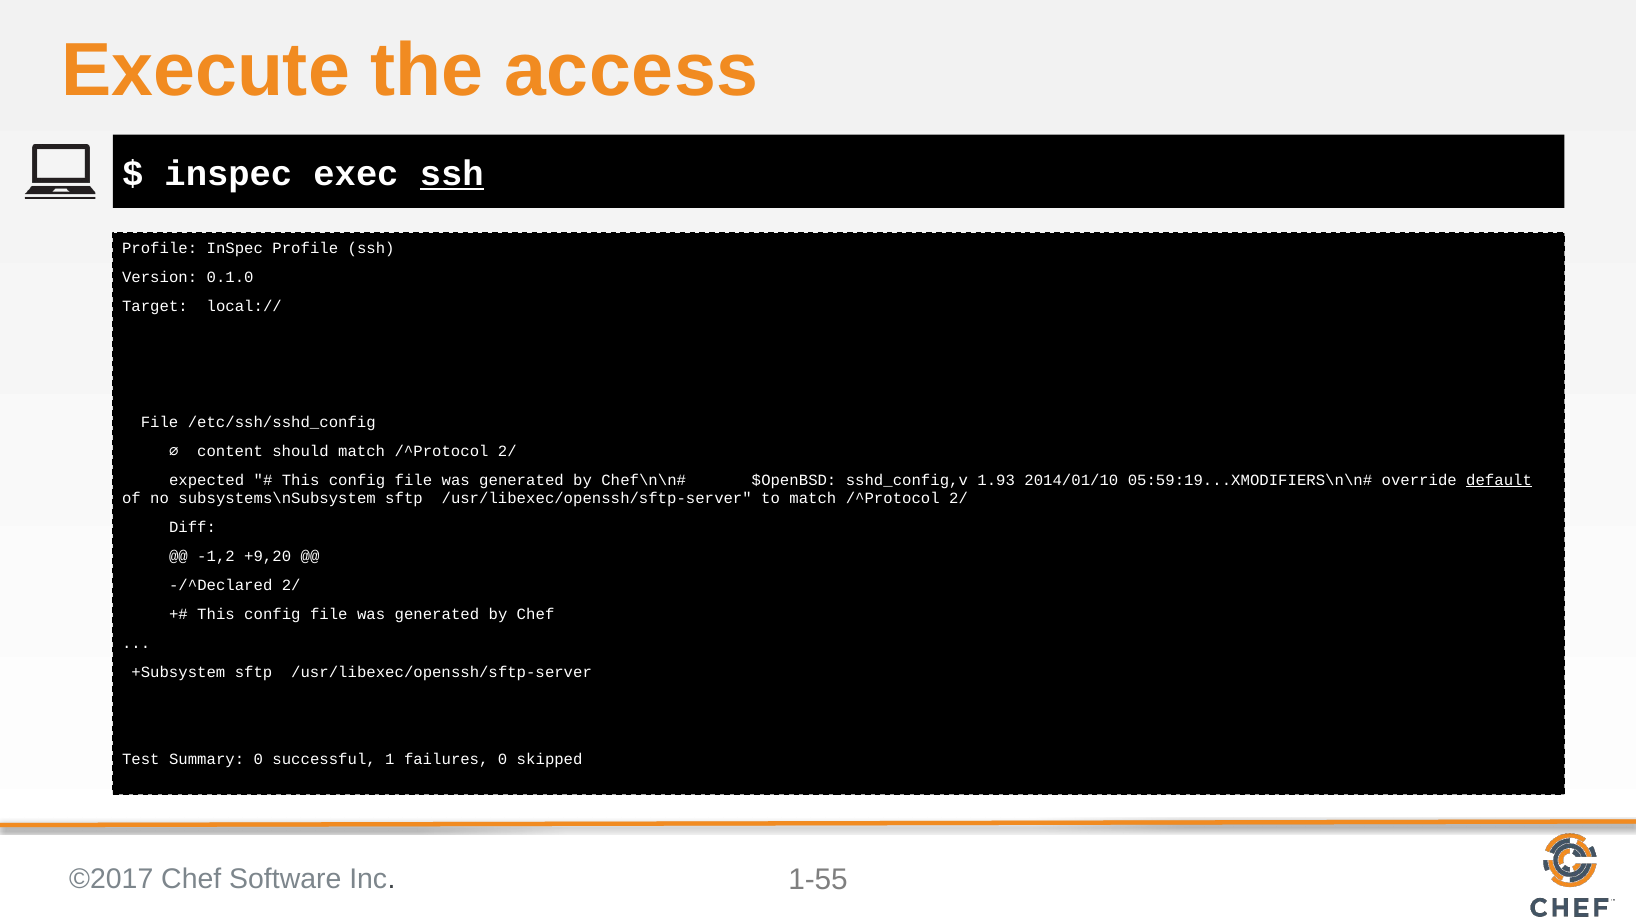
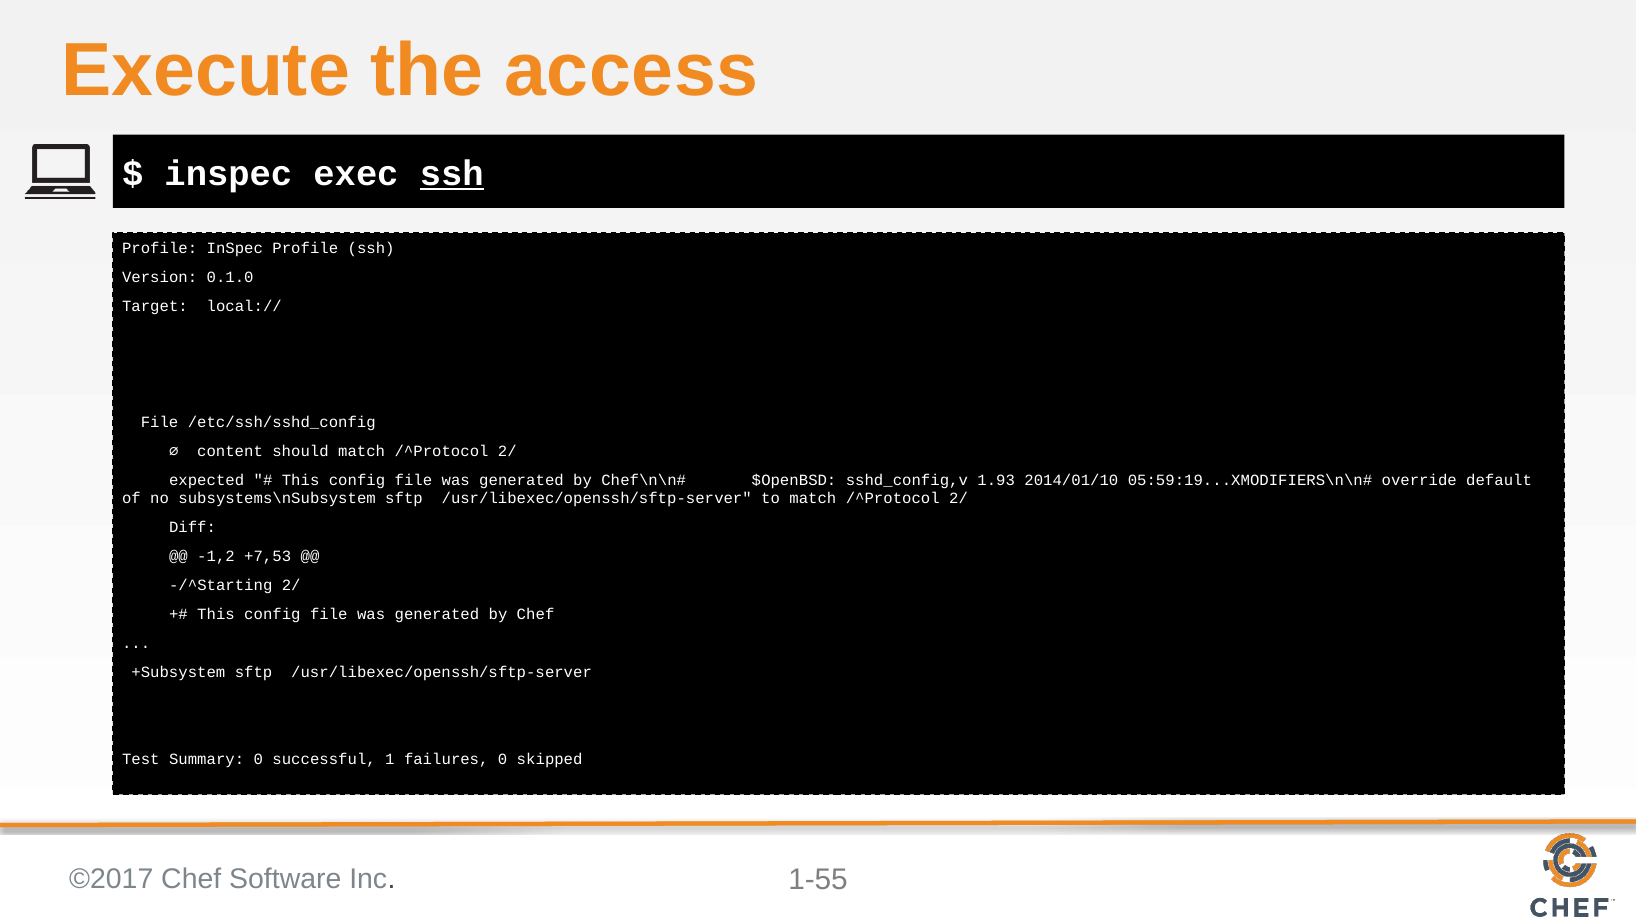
default underline: present -> none
+9,20: +9,20 -> +7,53
-/^Declared: -/^Declared -> -/^Starting
